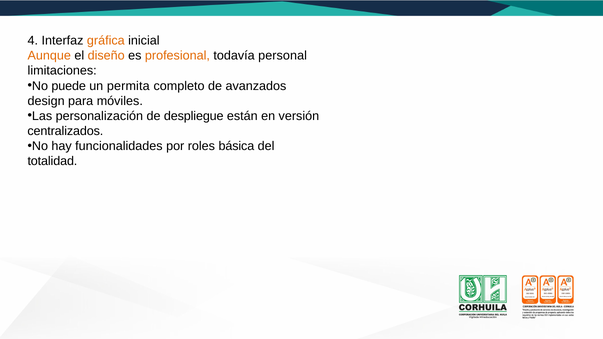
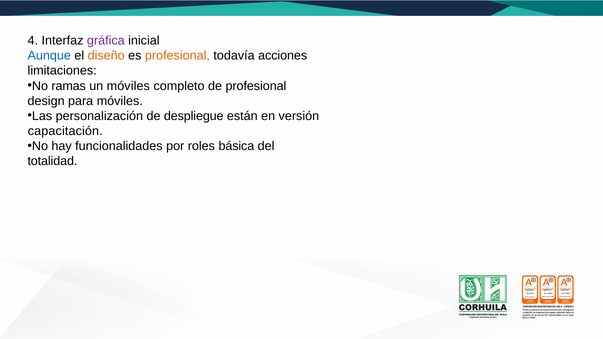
gráfica colour: orange -> purple
Aunque colour: orange -> blue
personal: personal -> acciones
puede: puede -> ramas
un permita: permita -> móviles
de avanzados: avanzados -> profesional
centralizados: centralizados -> capacitación
